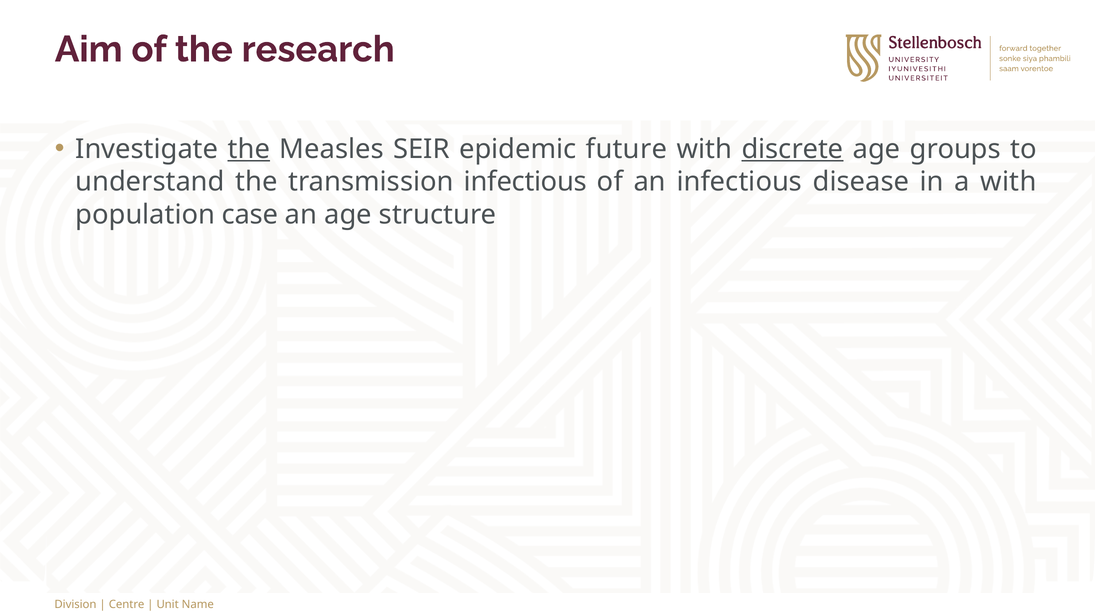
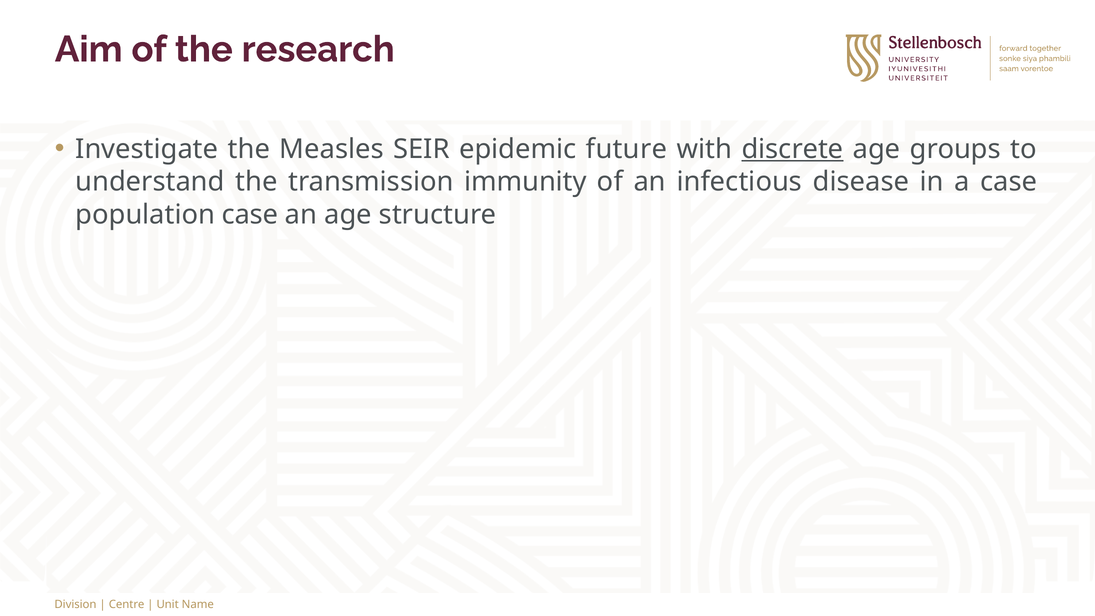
the at (249, 149) underline: present -> none
transmission infectious: infectious -> immunity
a with: with -> case
